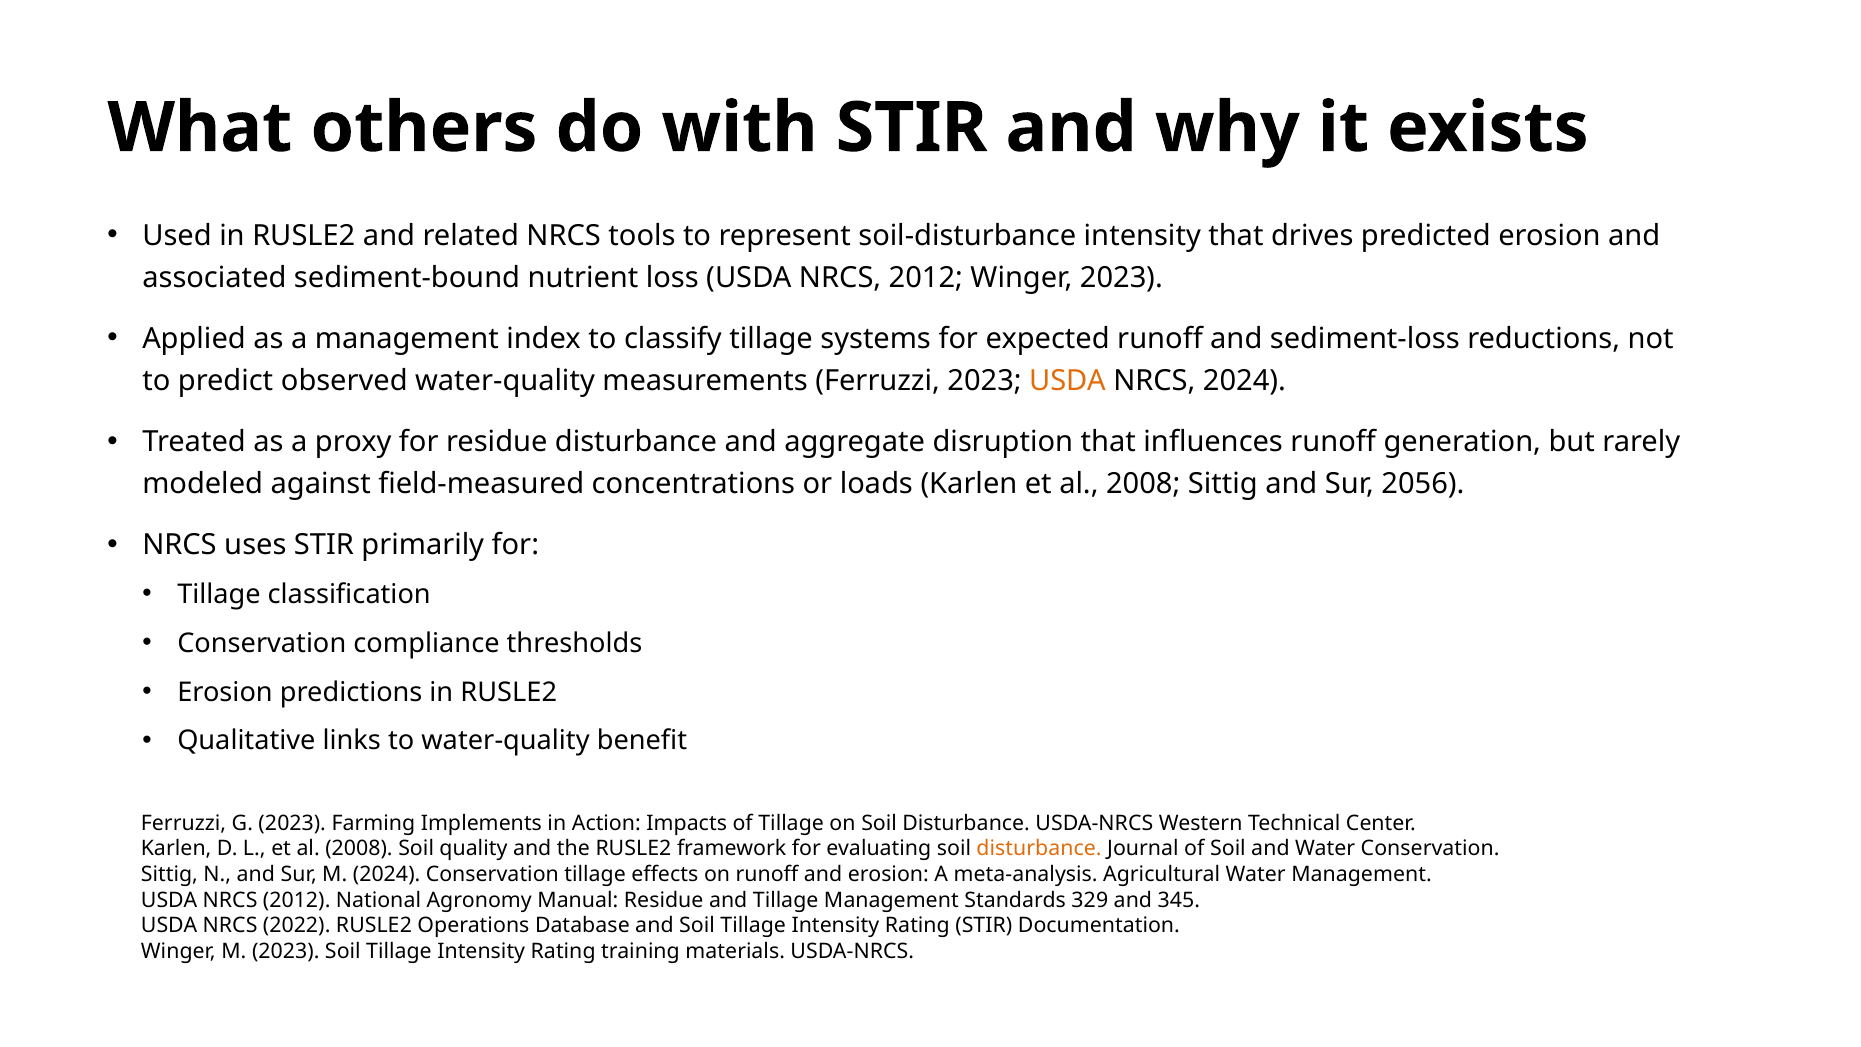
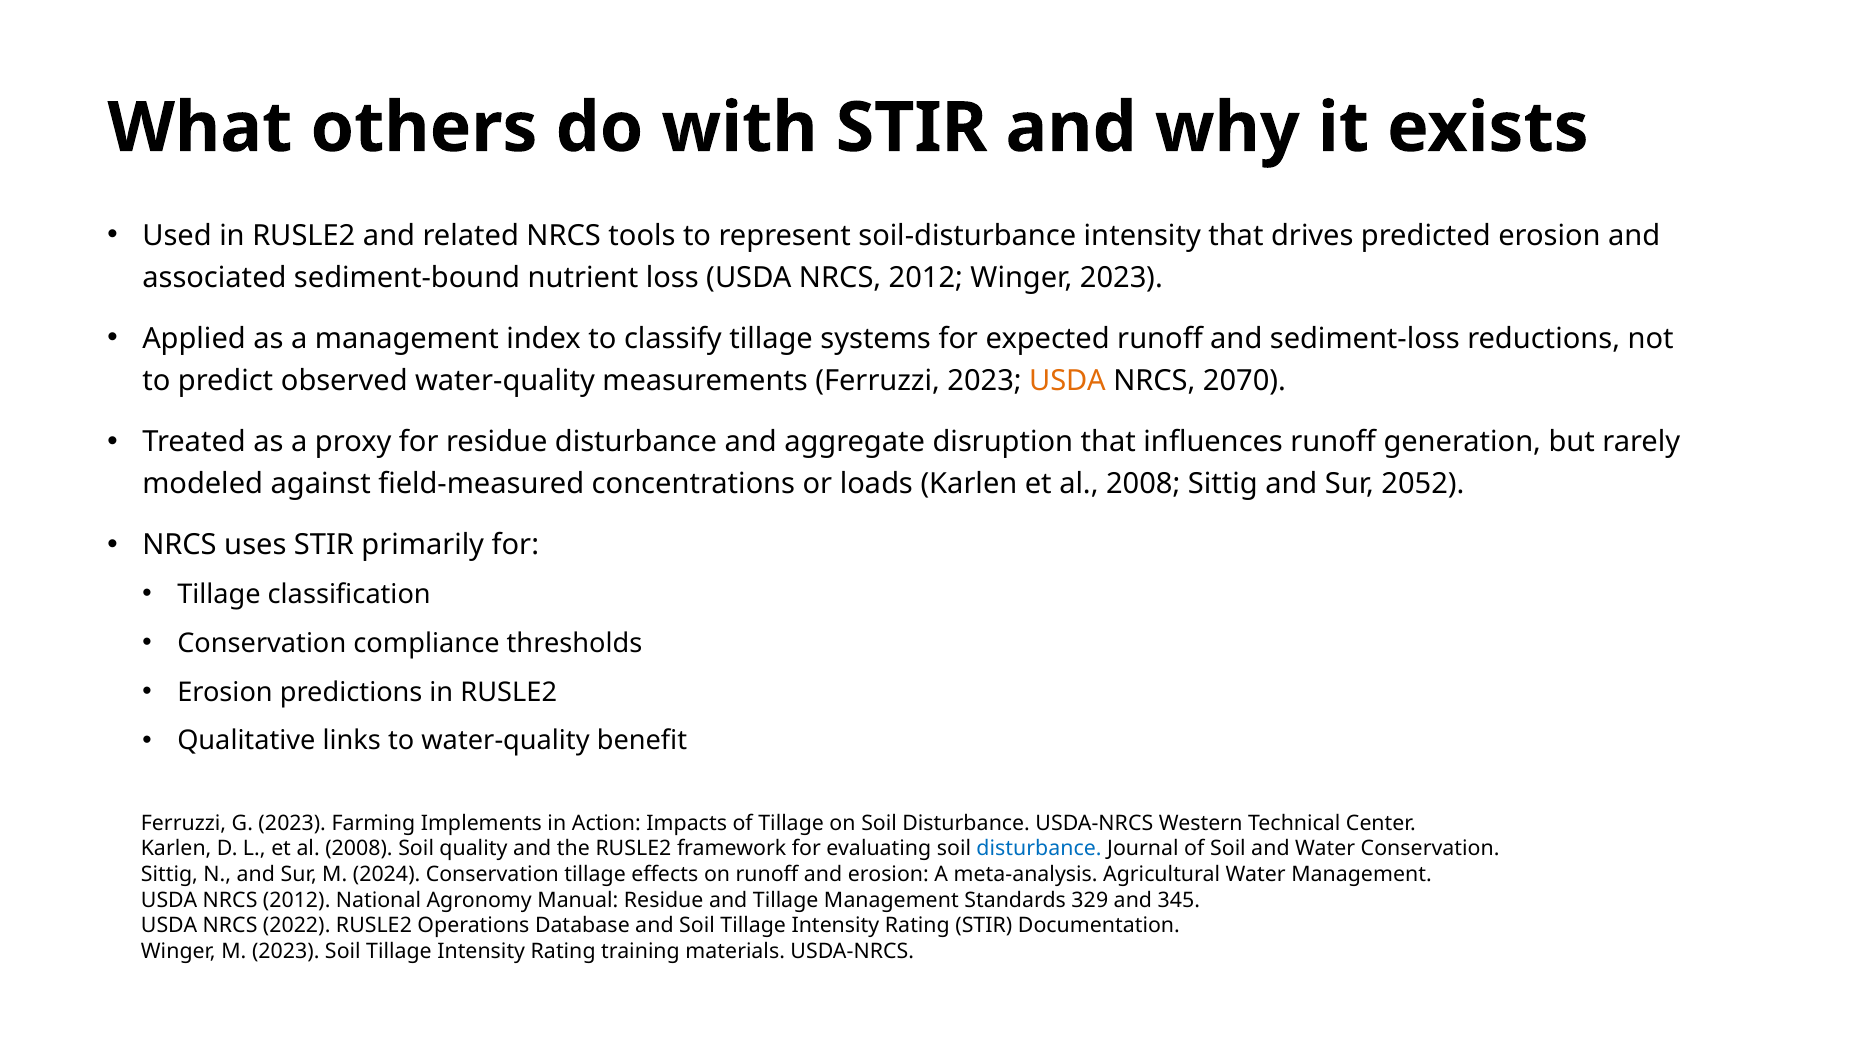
NRCS 2024: 2024 -> 2070
2056: 2056 -> 2052
disturbance at (1039, 849) colour: orange -> blue
